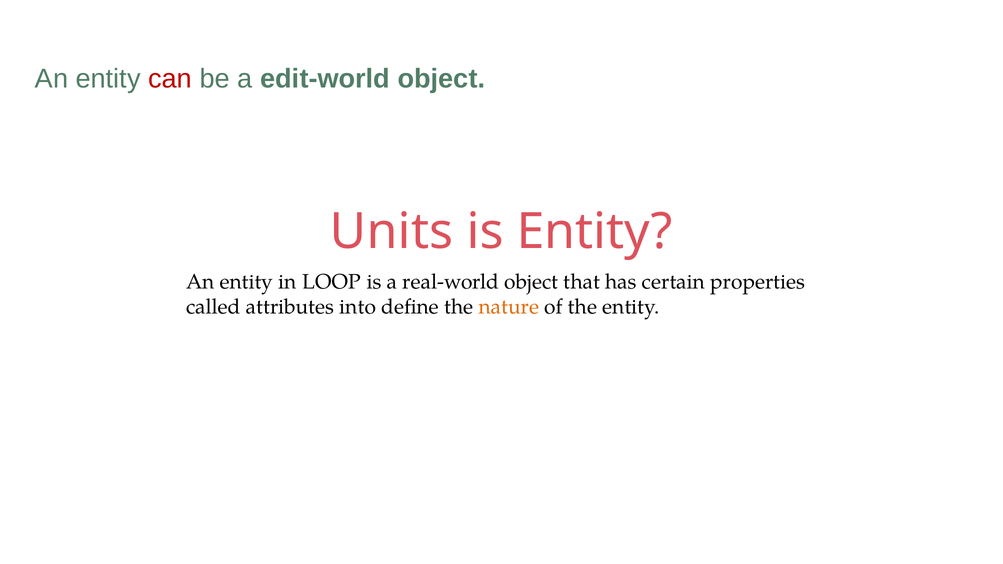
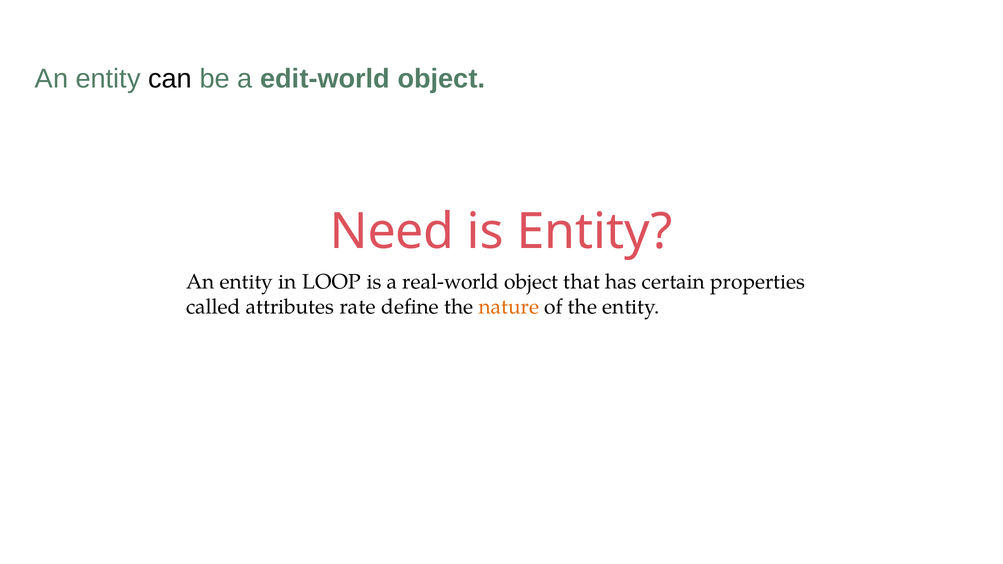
can colour: red -> black
Units: Units -> Need
into: into -> rate
